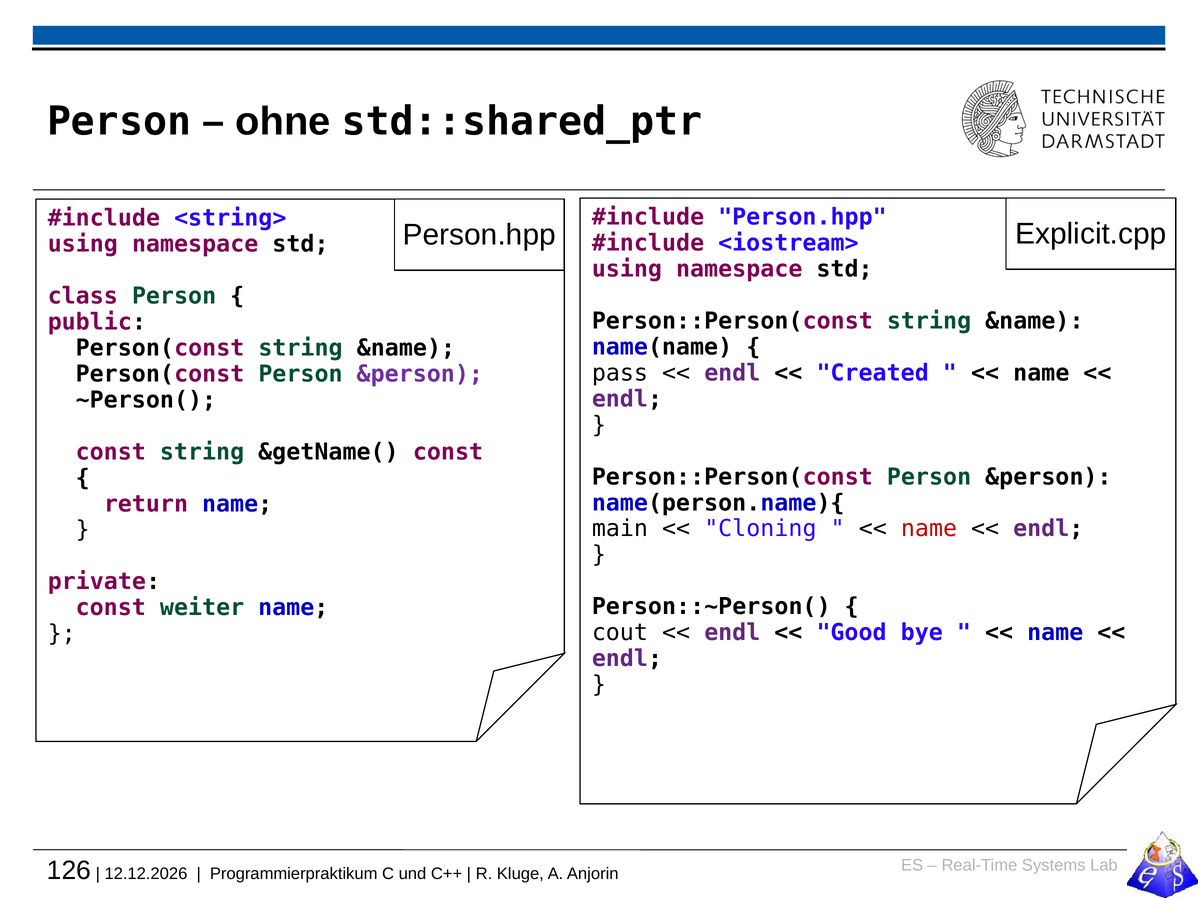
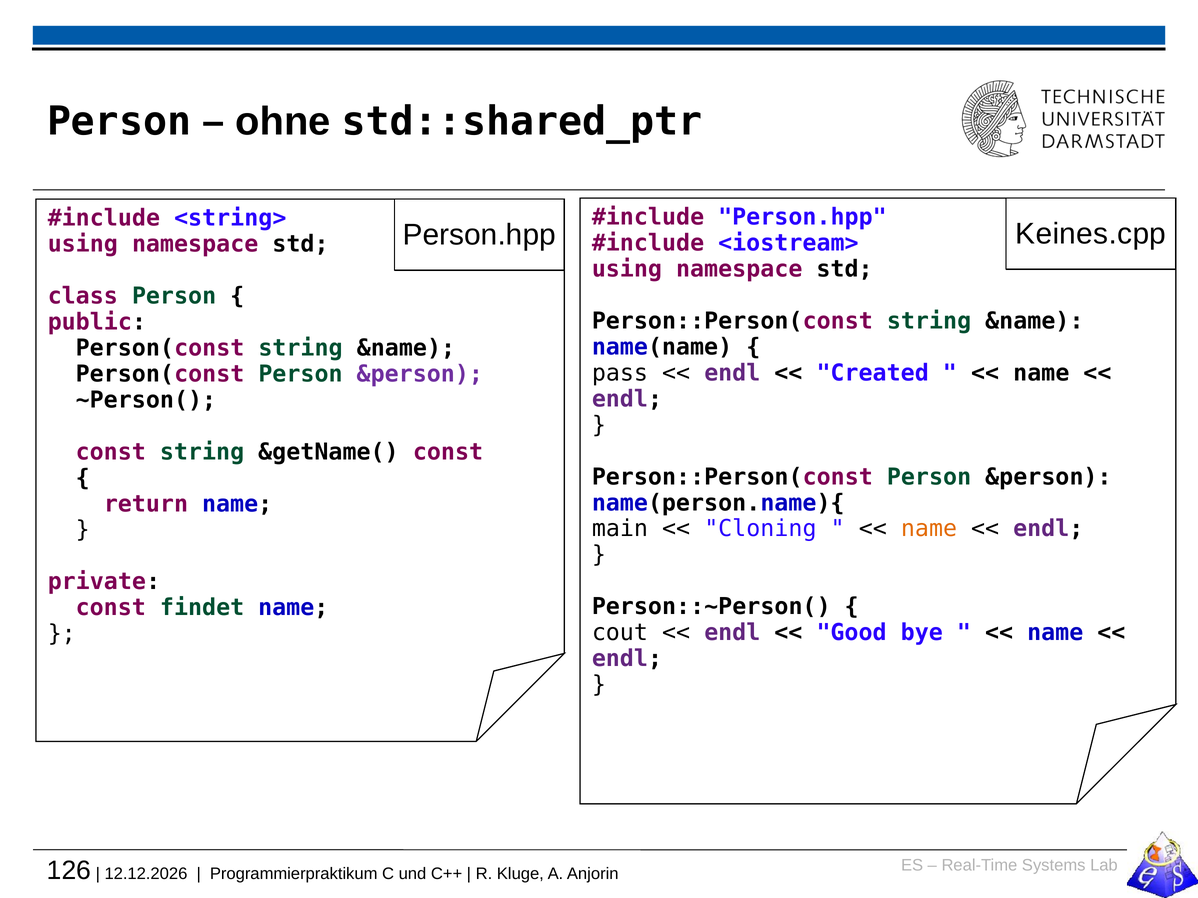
Explicit.cpp: Explicit.cpp -> Keines.cpp
name at (929, 529) colour: red -> orange
weiter: weiter -> findet
